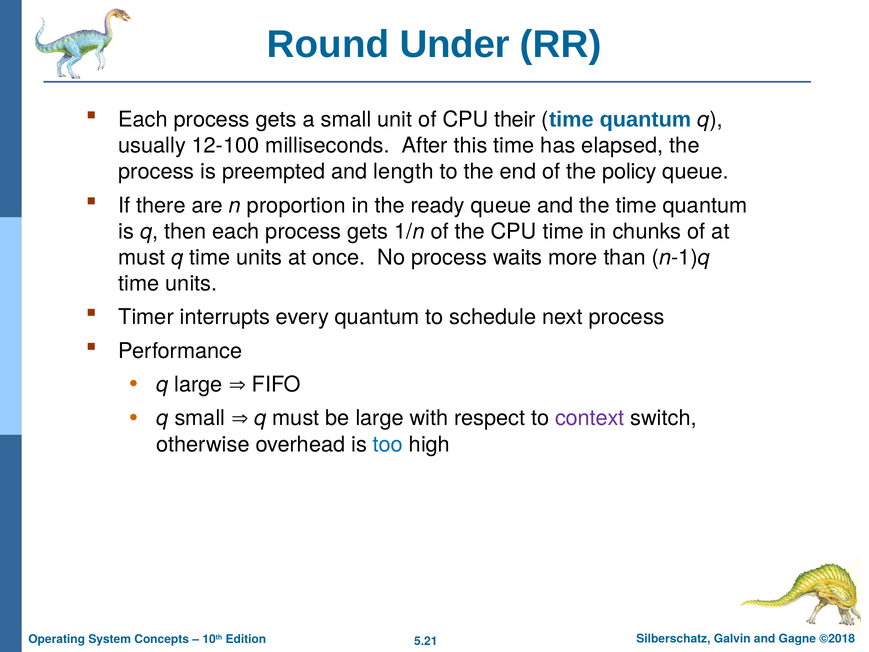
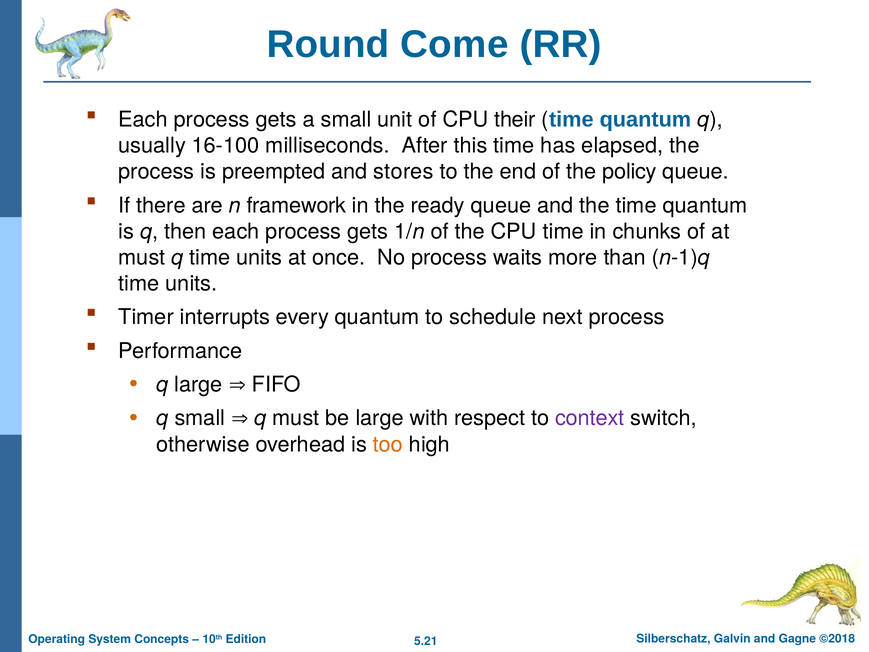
Under: Under -> Come
12-100: 12-100 -> 16-100
length: length -> stores
proportion: proportion -> framework
too colour: blue -> orange
